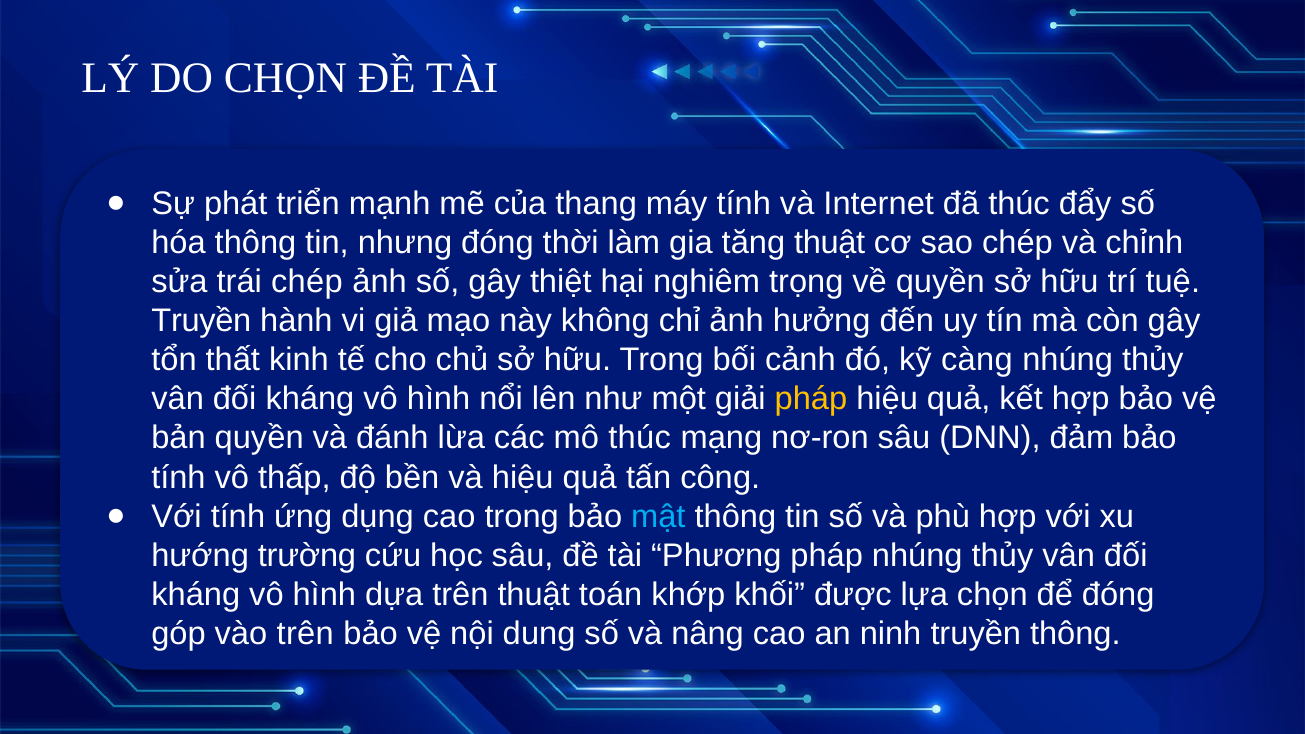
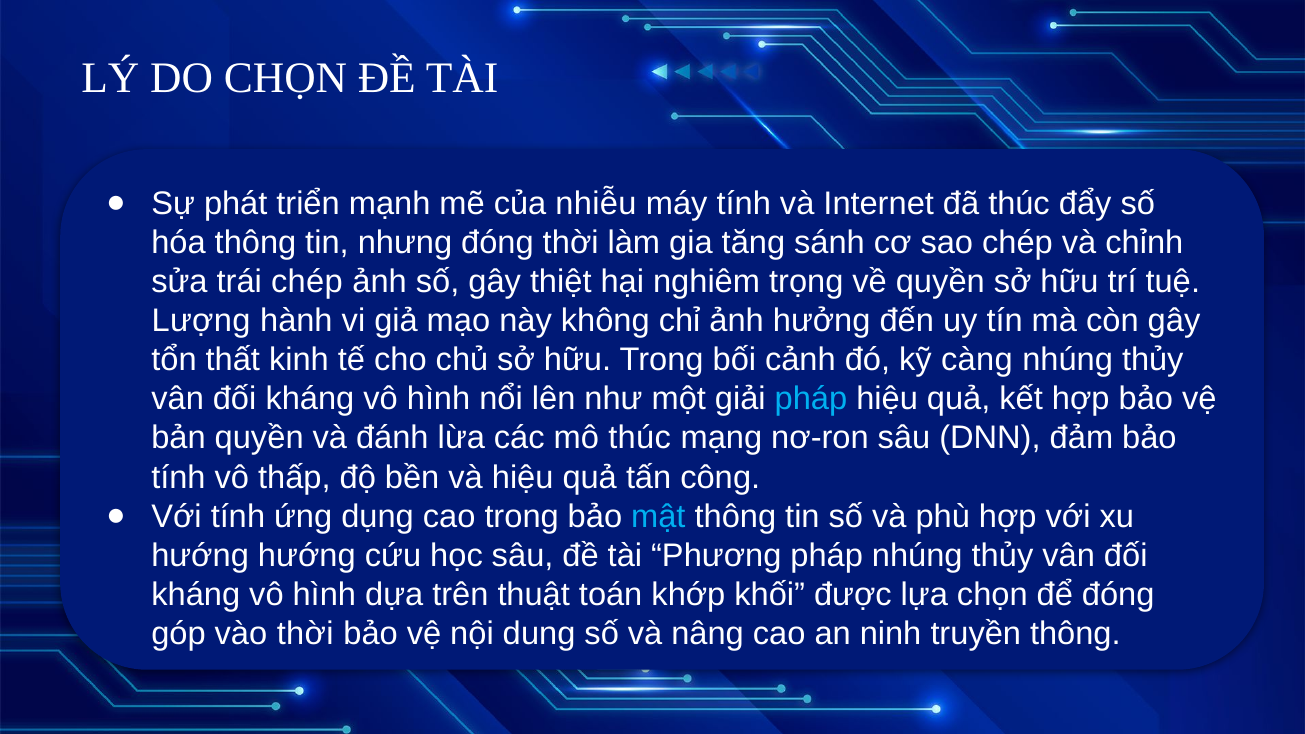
thang: thang -> nhiễu
tăng thuật: thuật -> sánh
Truyền at (201, 321): Truyền -> Lượng
pháp at (811, 399) colour: yellow -> light blue
hướng trường: trường -> hướng
vào trên: trên -> thời
